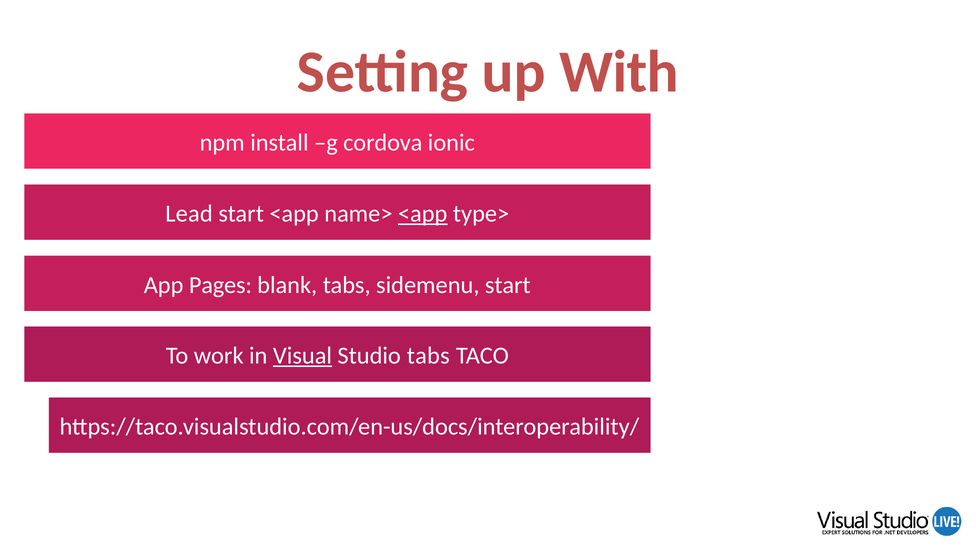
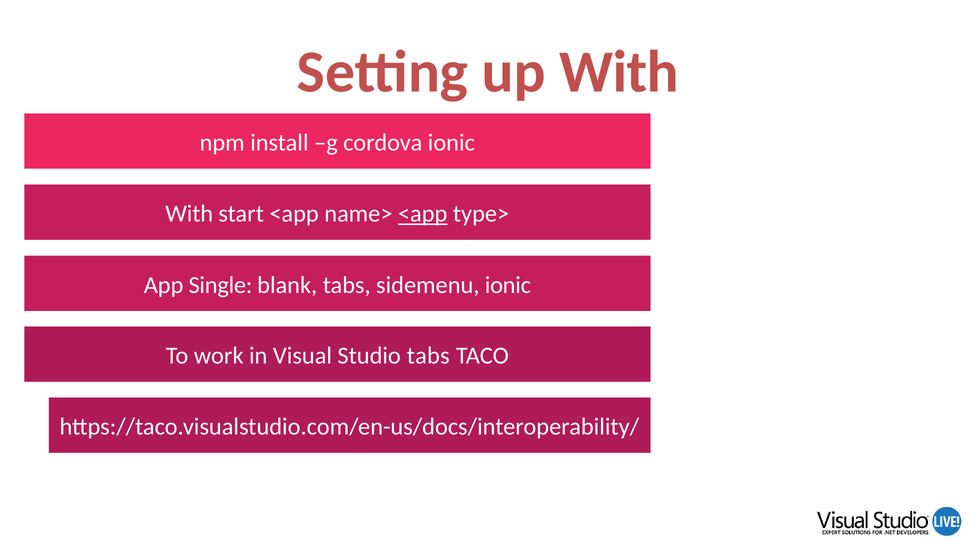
Lead at (189, 214): Lead -> With
Pages: Pages -> Single
sidemenu start: start -> ionic
Visual underline: present -> none
